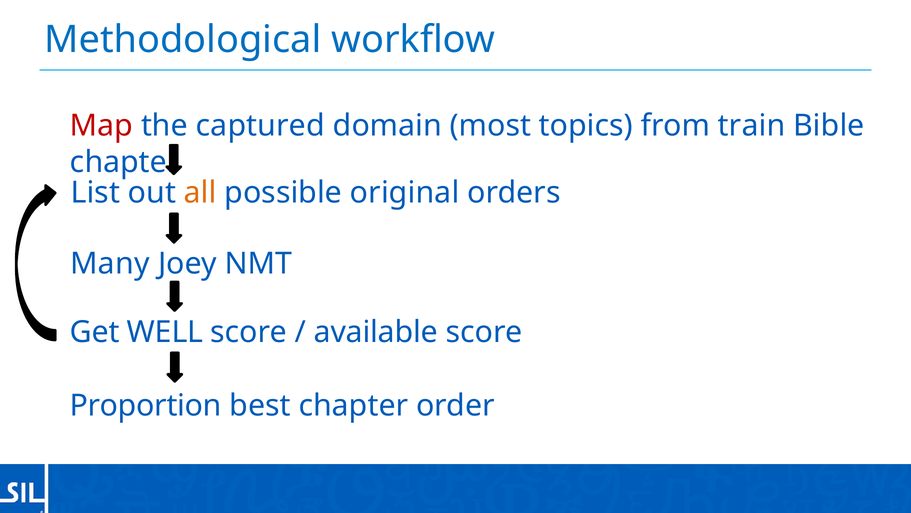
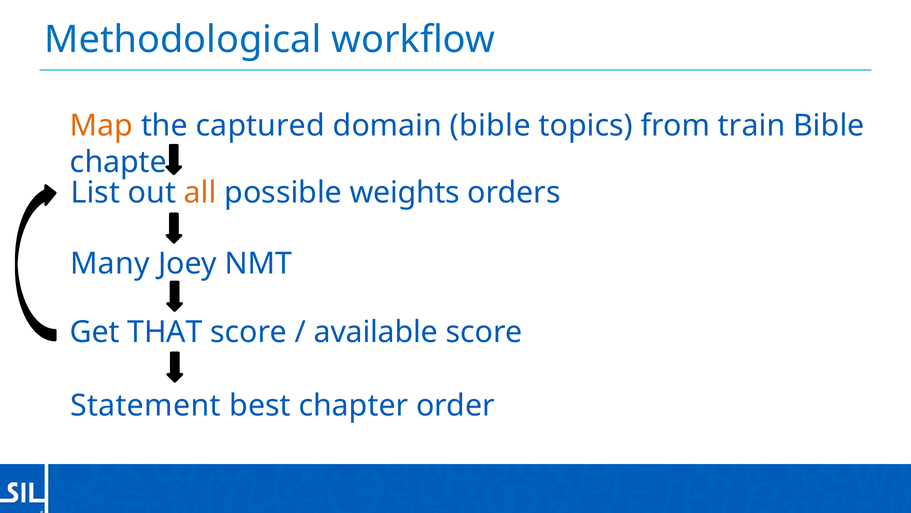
Map colour: red -> orange
domain most: most -> bible
original: original -> weights
WELL: WELL -> THAT
Proportion: Proportion -> Statement
